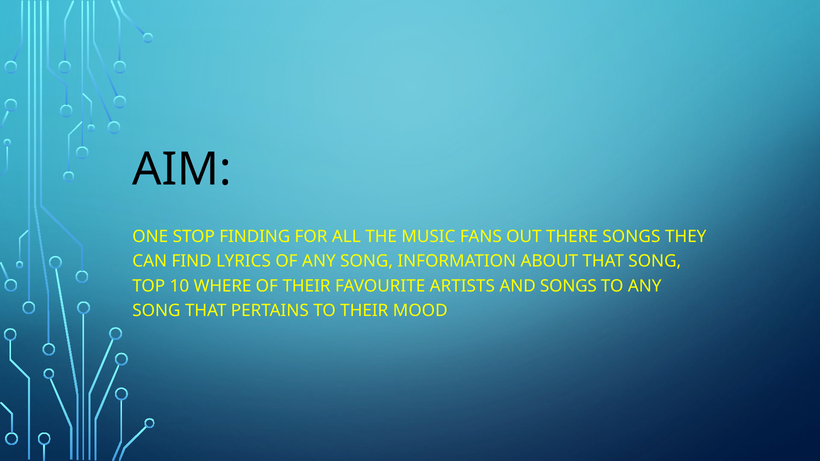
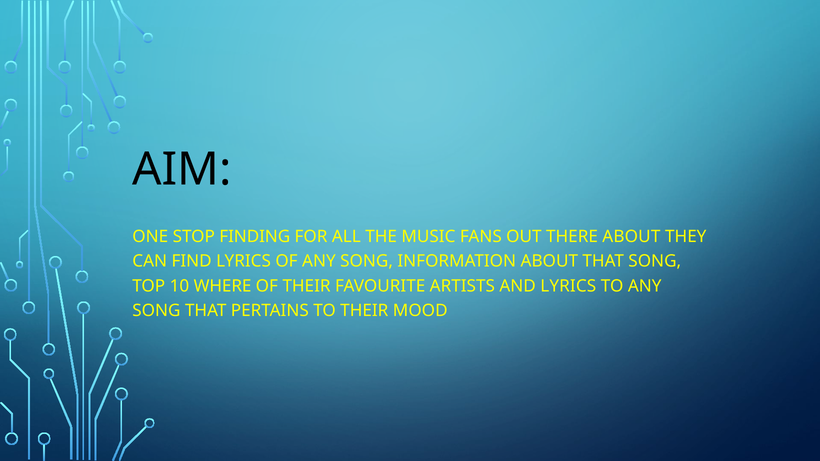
THERE SONGS: SONGS -> ABOUT
AND SONGS: SONGS -> LYRICS
